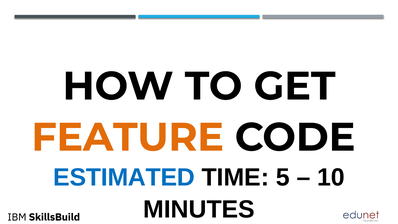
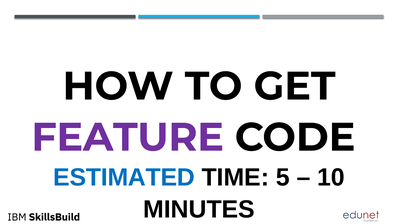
FEATURE colour: orange -> purple
